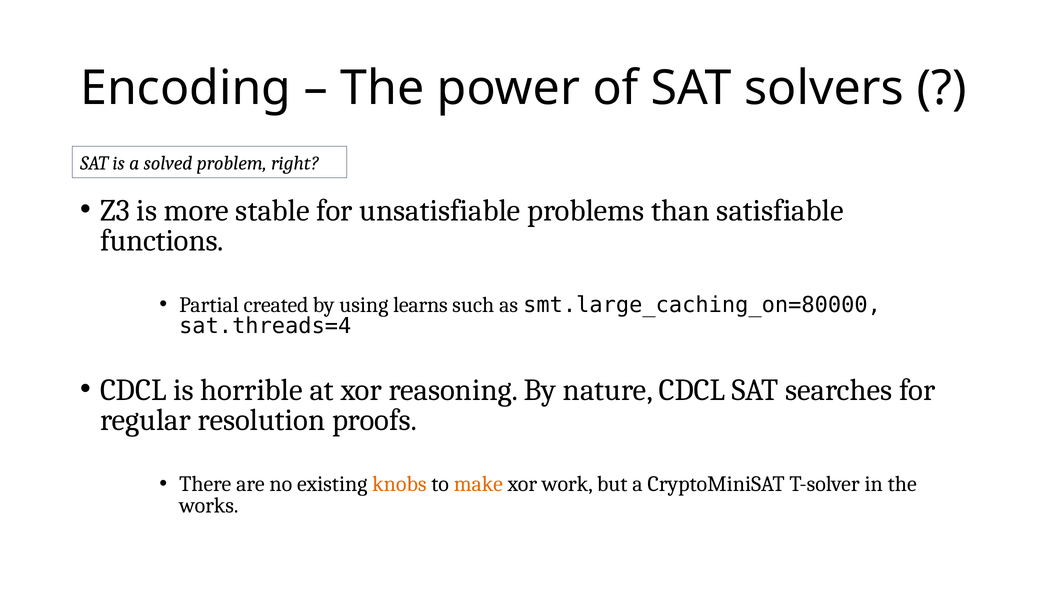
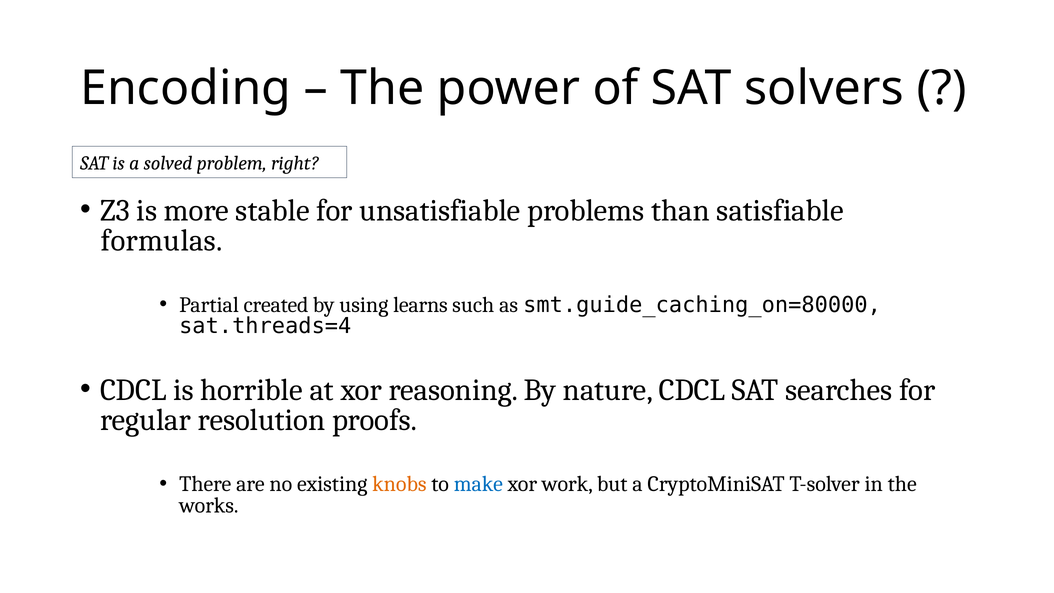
functions: functions -> formulas
smt.large_caching_on=80000: smt.large_caching_on=80000 -> smt.guide_caching_on=80000
make colour: orange -> blue
